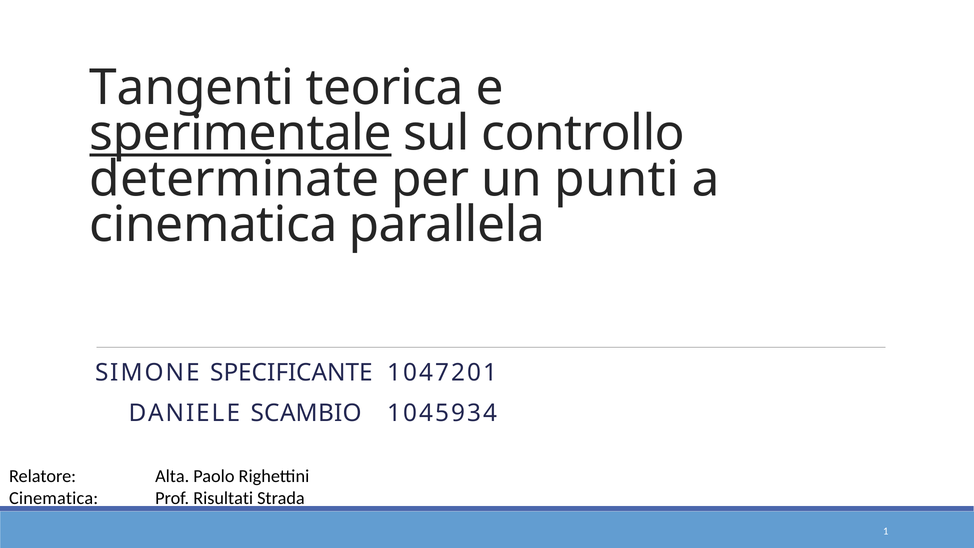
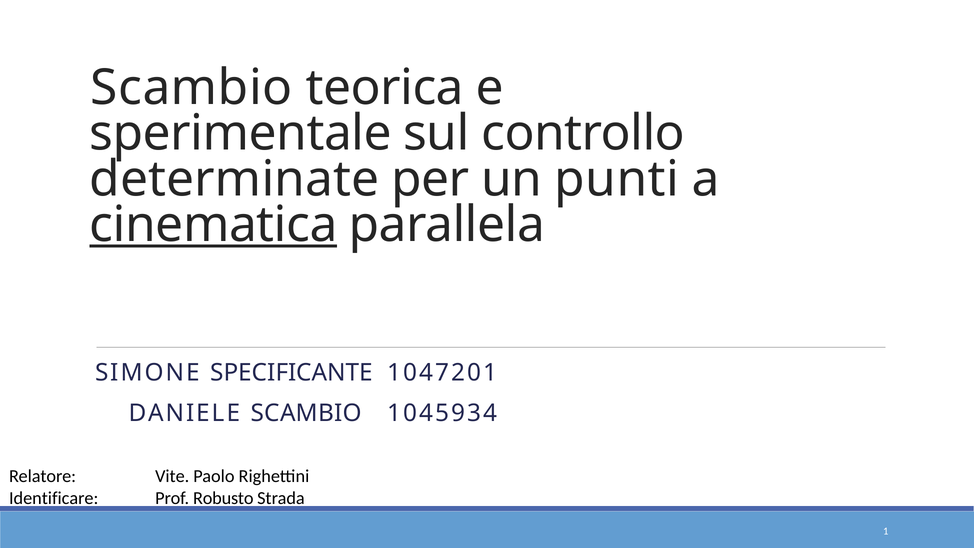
Tangenti at (192, 88): Tangenti -> Scambio
sperimentale underline: present -> none
cinematica at (214, 225) underline: none -> present
Alta: Alta -> Vite
Cinematica at (54, 498): Cinematica -> Identificare
Risultati: Risultati -> Robusto
